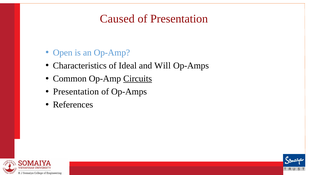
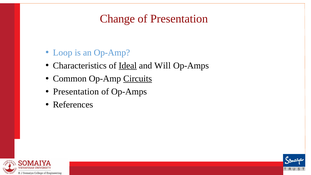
Caused: Caused -> Change
Open: Open -> Loop
Ideal underline: none -> present
